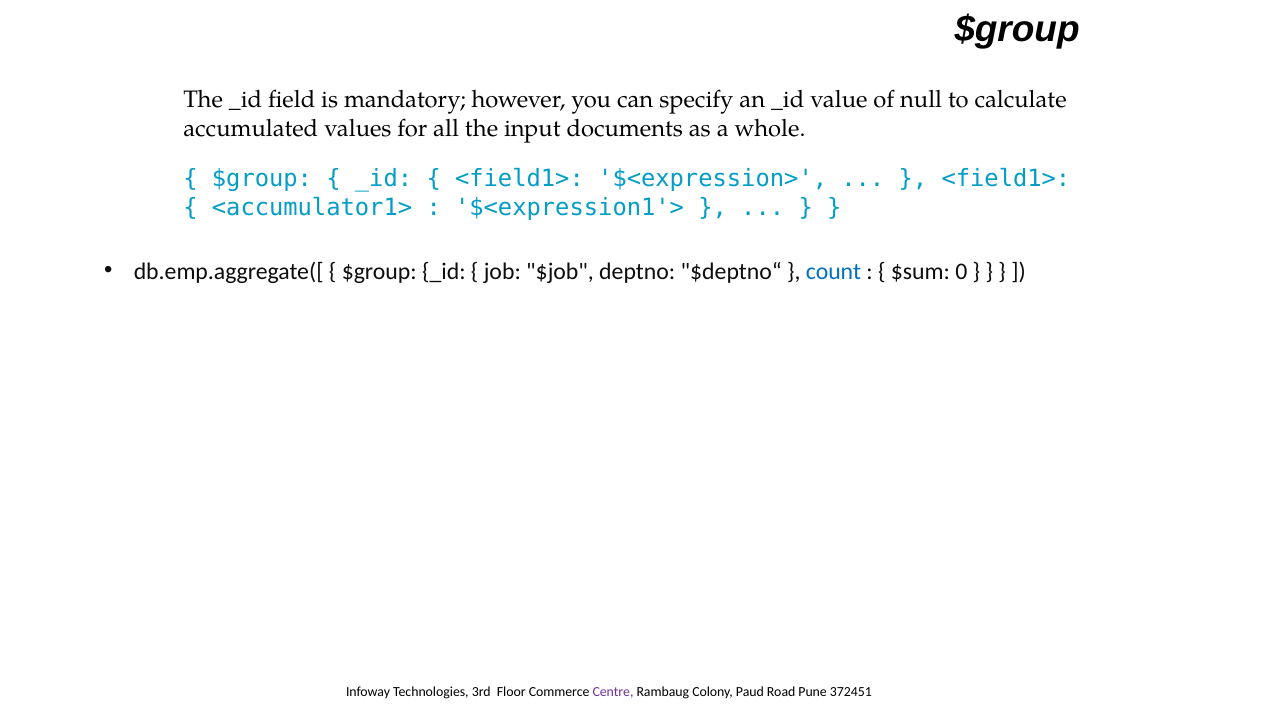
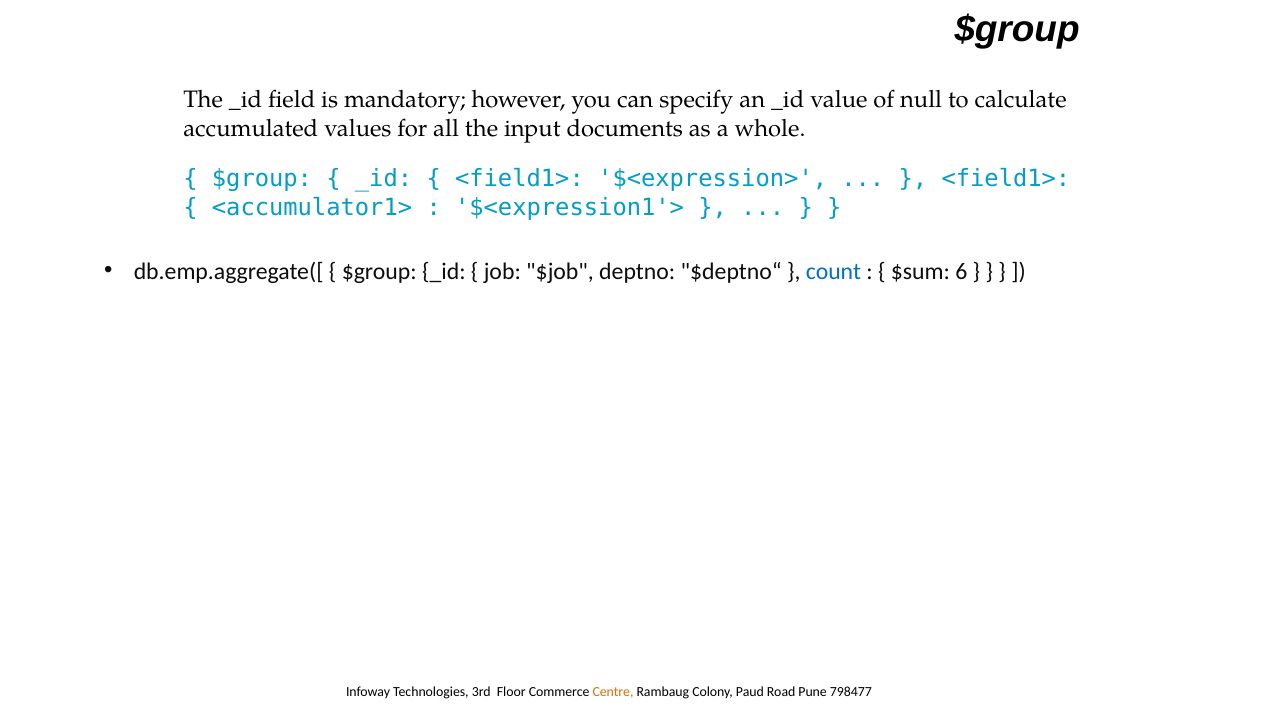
0: 0 -> 6
Centre colour: purple -> orange
372451: 372451 -> 798477
